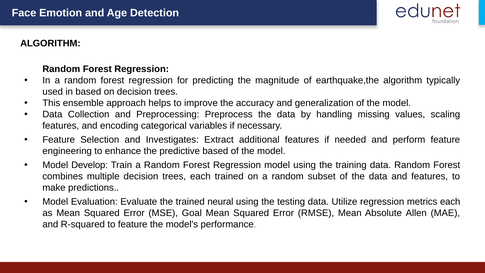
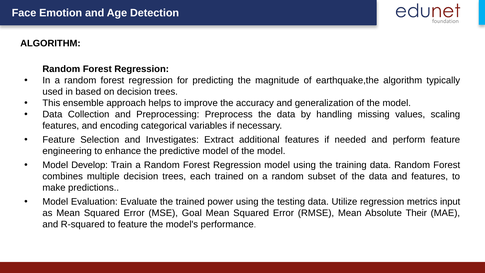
predictive based: based -> model
neural: neural -> power
metrics each: each -> input
Allen: Allen -> Their
